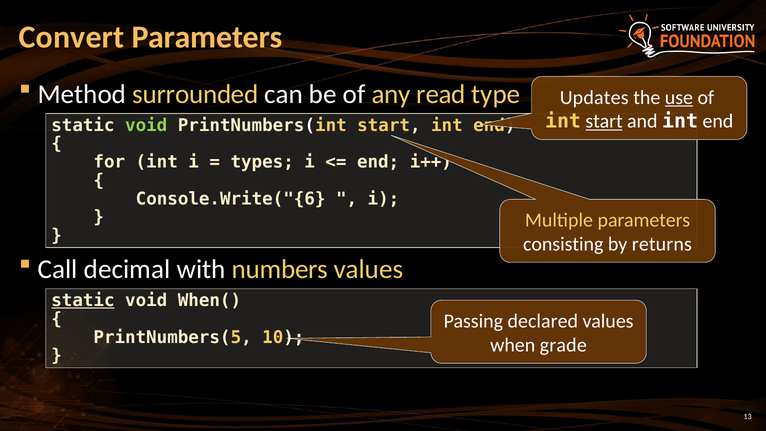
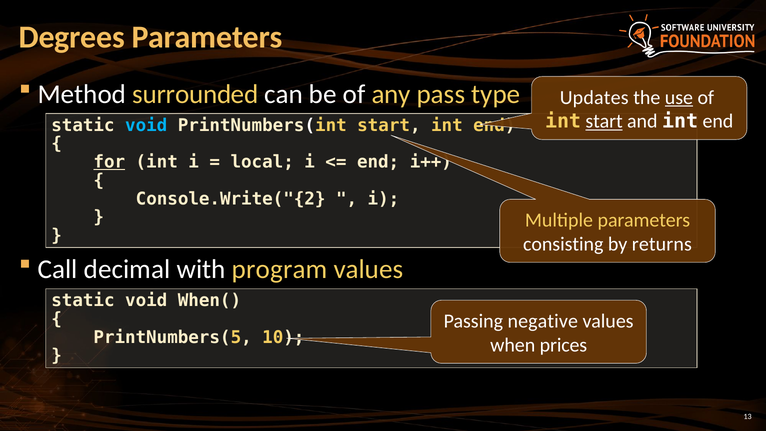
Convert: Convert -> Degrees
read: read -> pass
void at (146, 125) colour: light green -> light blue
for underline: none -> present
types: types -> local
Console.Write("{6: Console.Write("{6 -> Console.Write("{2
numbers: numbers -> program
static at (83, 301) underline: present -> none
declared: declared -> negative
grade: grade -> prices
